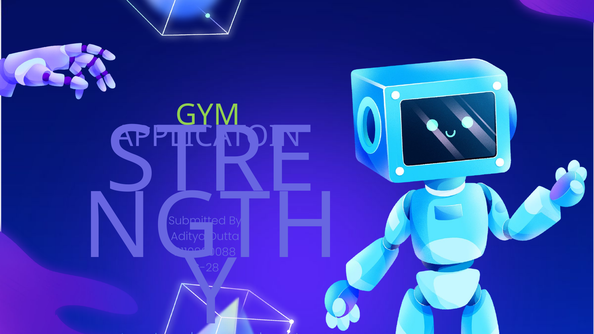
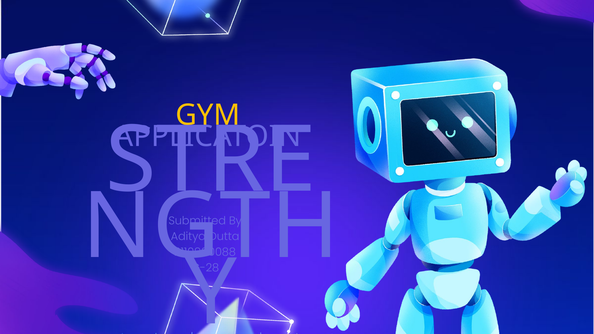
GYM colour: light green -> yellow
